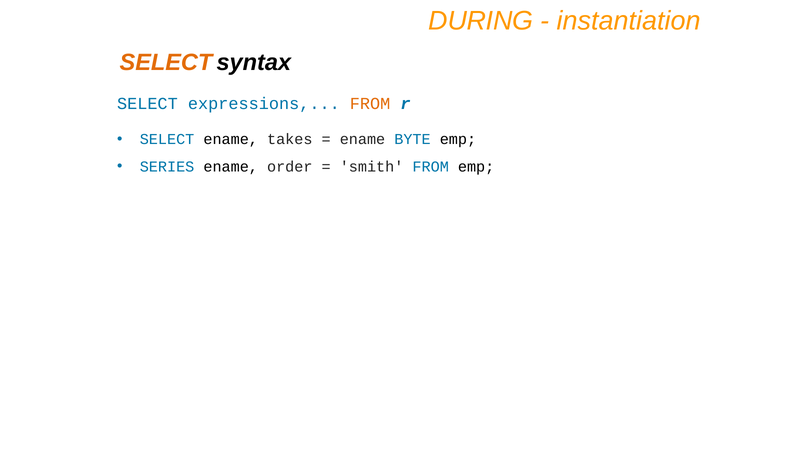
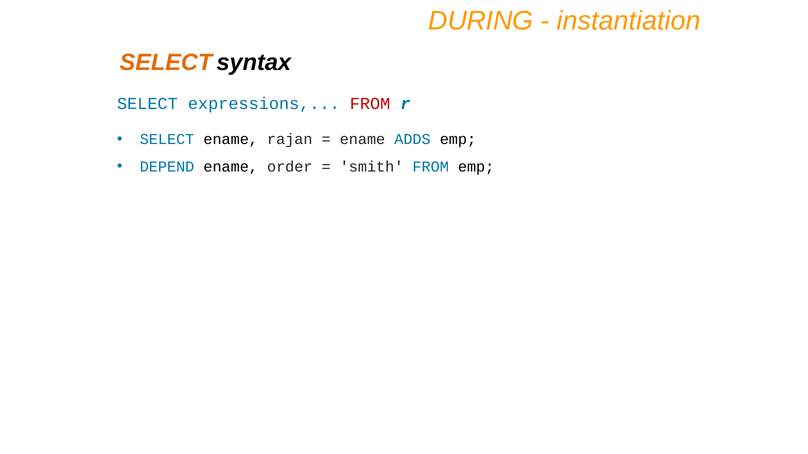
FROM at (370, 104) colour: orange -> red
takes: takes -> rajan
BYTE: BYTE -> ADDS
SERIES: SERIES -> DEPEND
